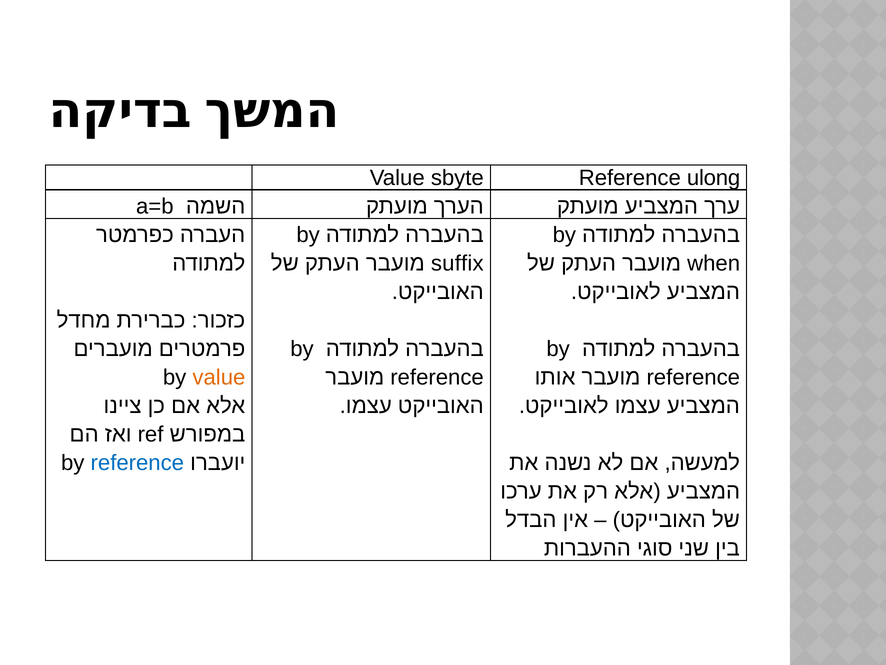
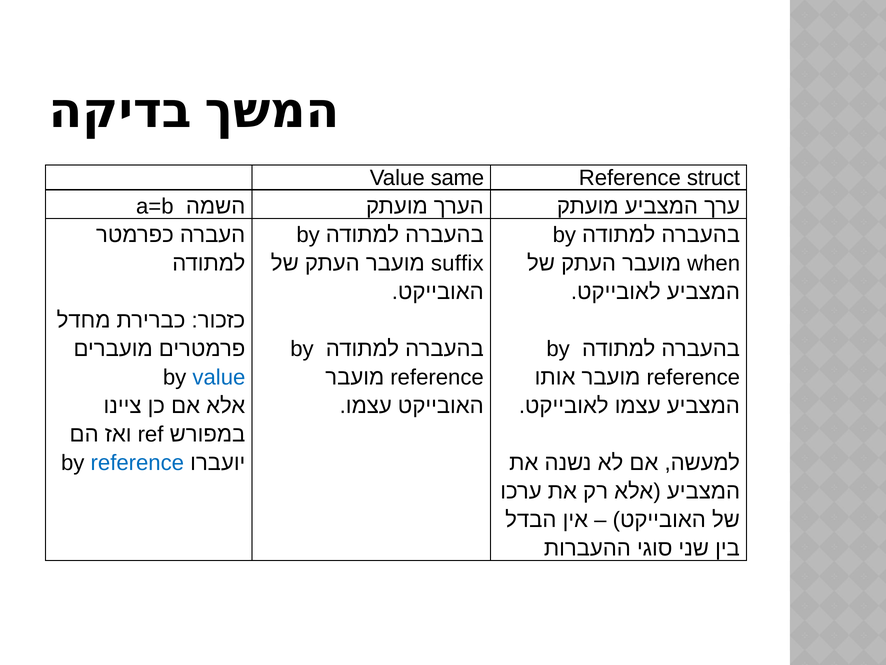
sbyte: sbyte -> same
ulong: ulong -> struct
value at (219, 377) colour: orange -> blue
